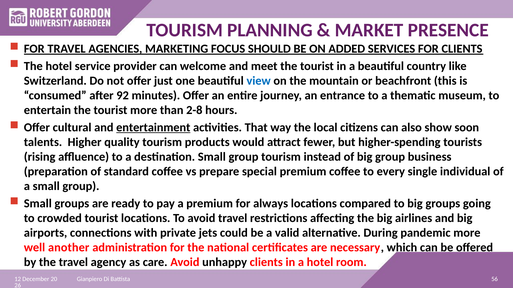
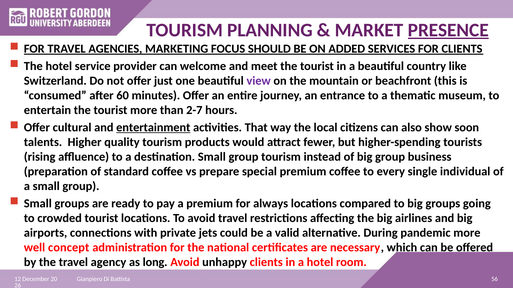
PRESENCE underline: none -> present
view colour: blue -> purple
92: 92 -> 60
2-8: 2-8 -> 2-7
another: another -> concept
care: care -> long
